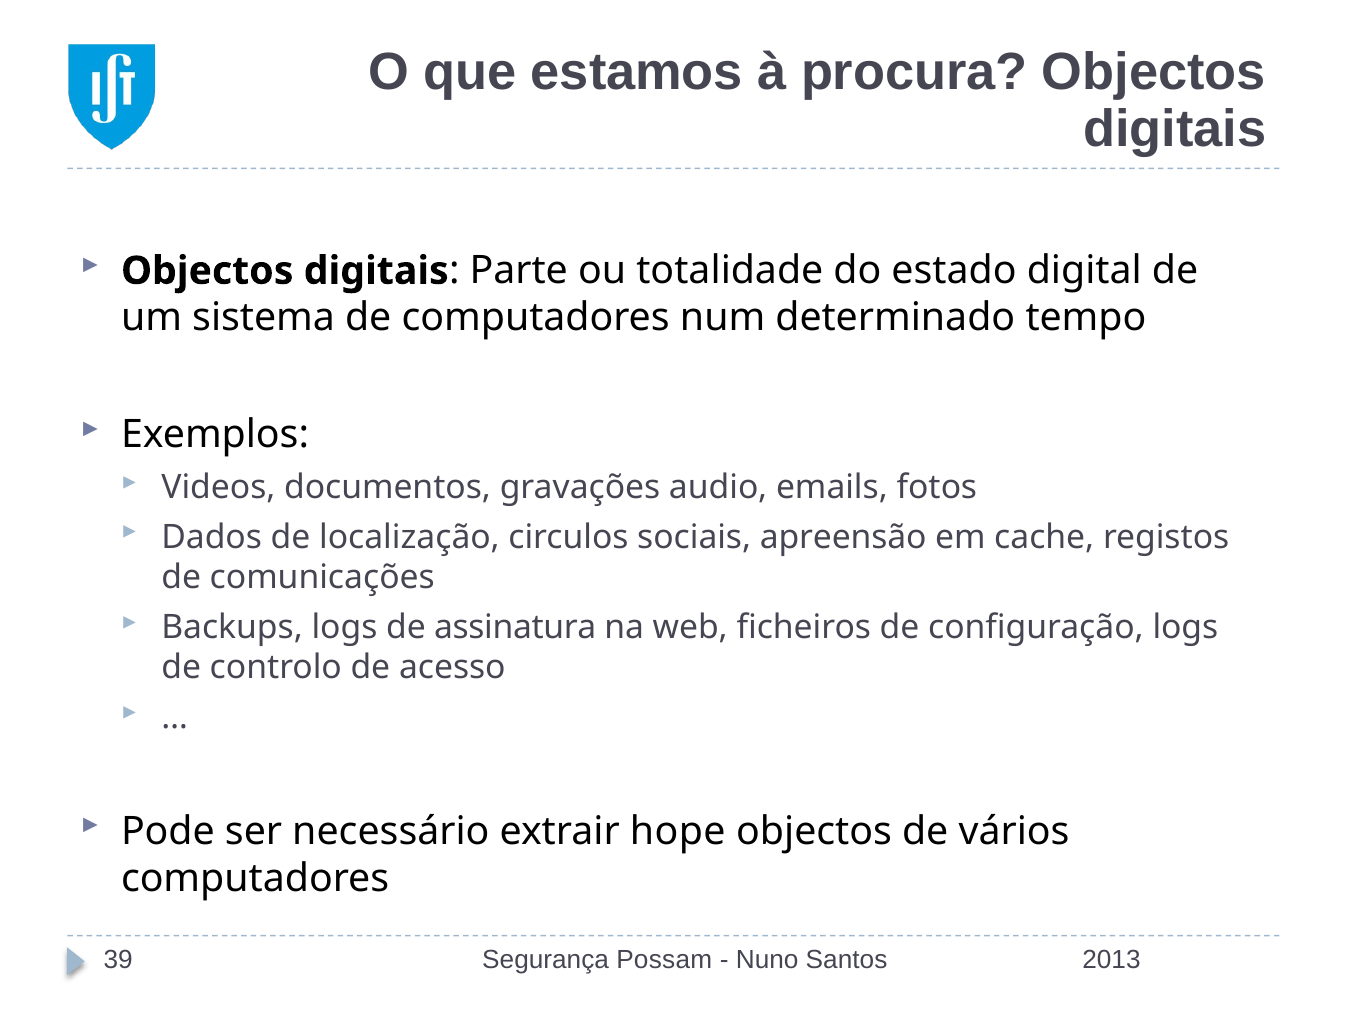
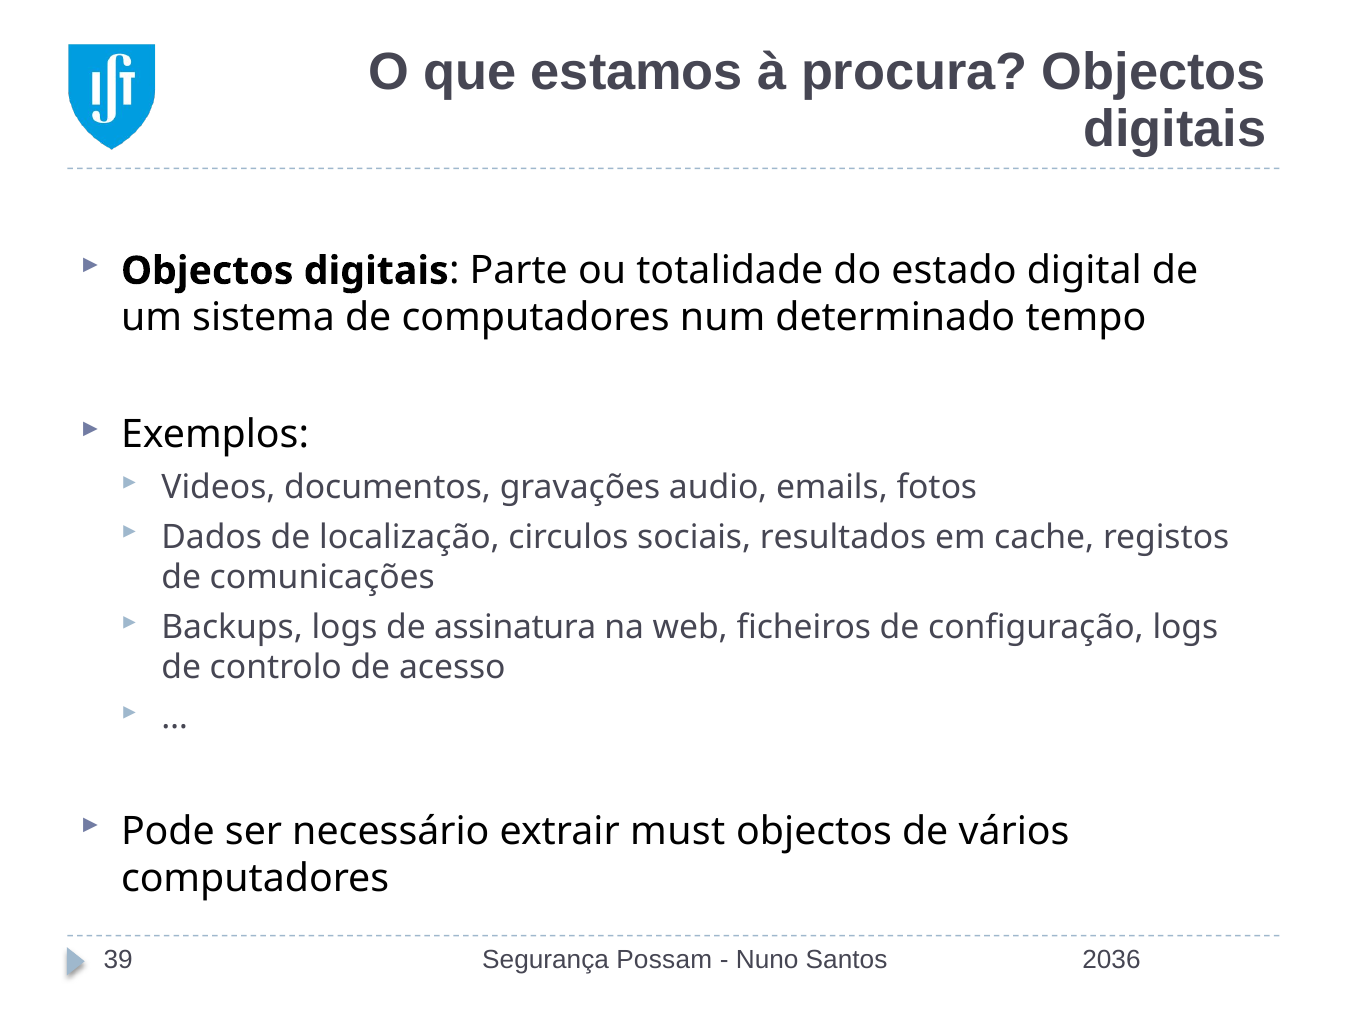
apreensão: apreensão -> resultados
hope: hope -> must
2013: 2013 -> 2036
